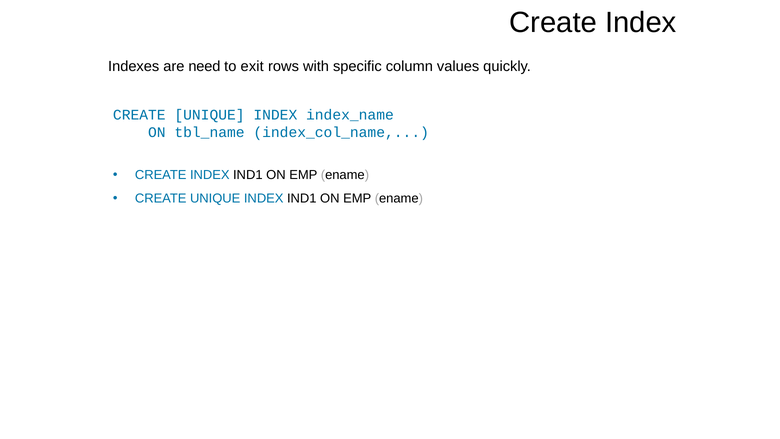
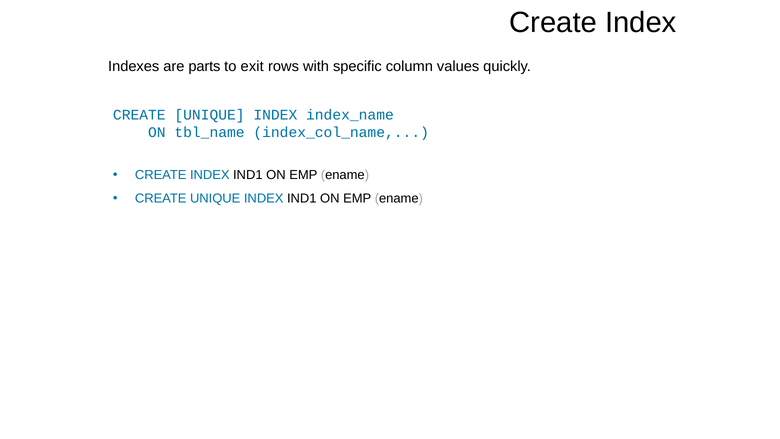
need: need -> parts
